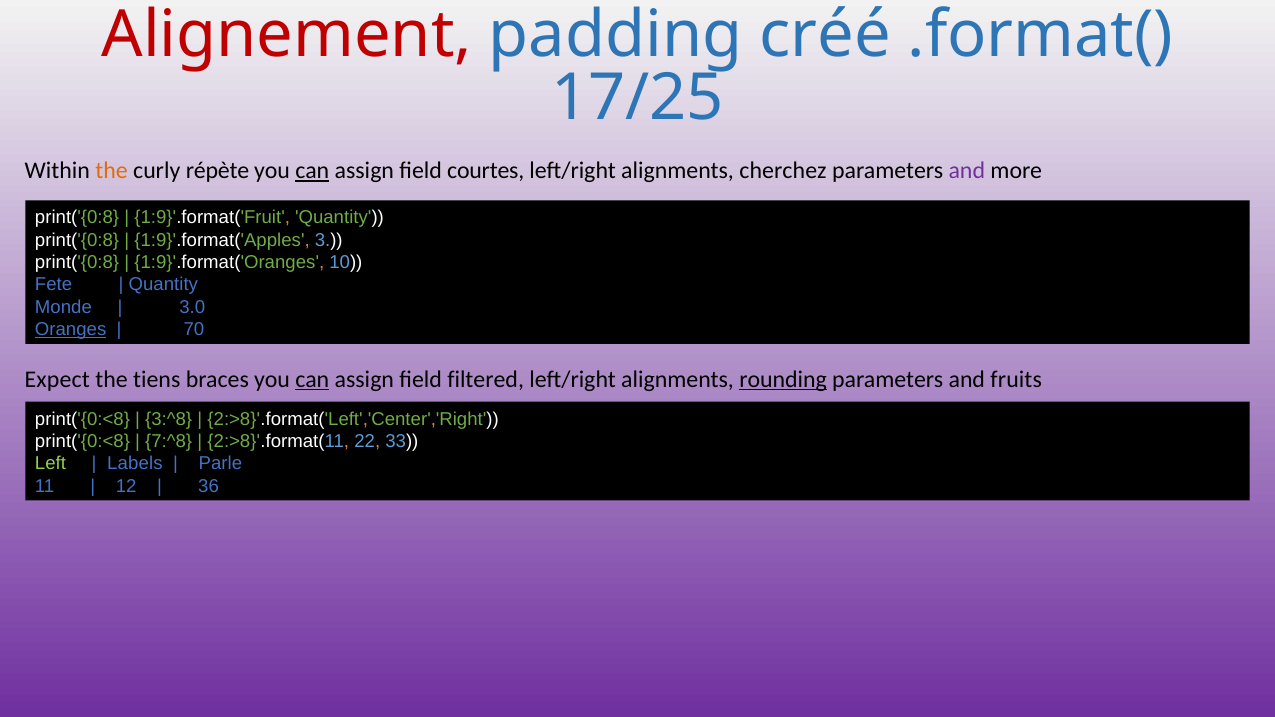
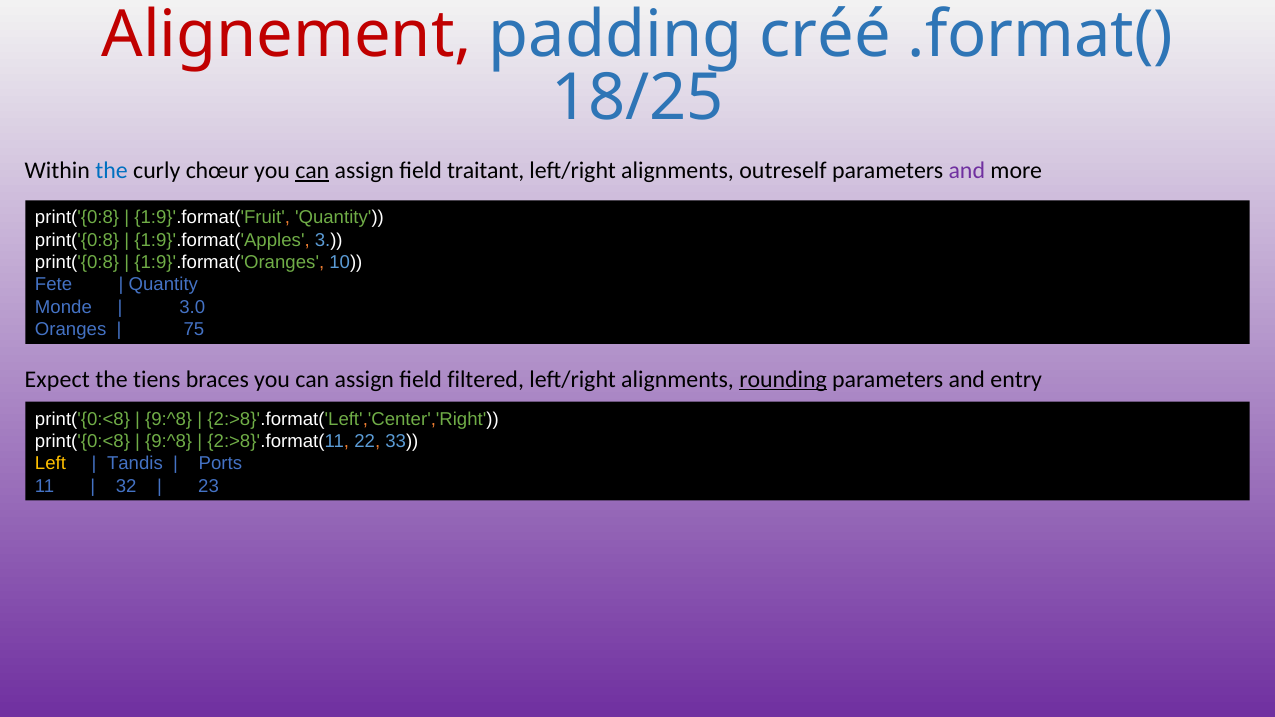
17/25: 17/25 -> 18/25
the at (112, 171) colour: orange -> blue
répète: répète -> chœur
courtes: courtes -> traitant
cherchez: cherchez -> outreself
Oranges underline: present -> none
70: 70 -> 75
can at (312, 379) underline: present -> none
fruits: fruits -> entry
3:^8 at (169, 419): 3:^8 -> 9:^8
7:^8 at (169, 441): 7:^8 -> 9:^8
Left colour: light green -> yellow
Labels: Labels -> Tandis
Parle: Parle -> Ports
12: 12 -> 32
36: 36 -> 23
